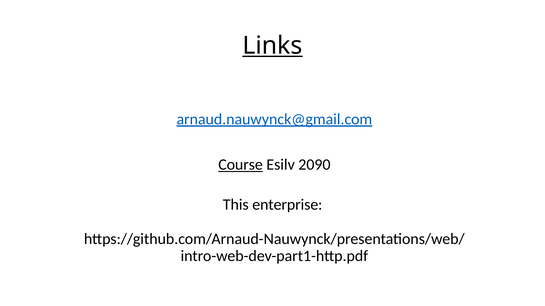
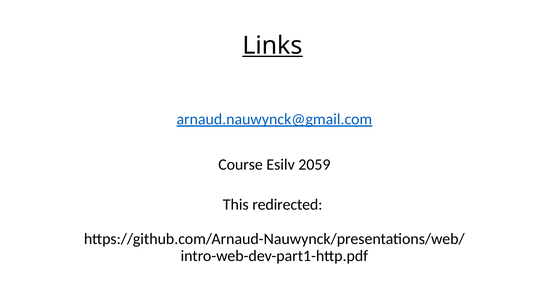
Course underline: present -> none
2090: 2090 -> 2059
enterprise: enterprise -> redirected
